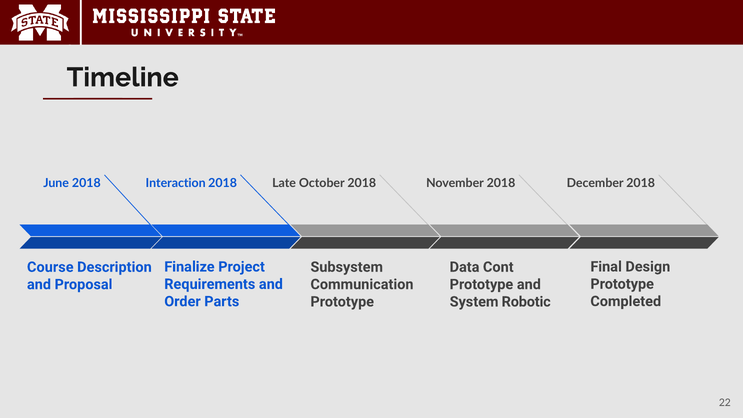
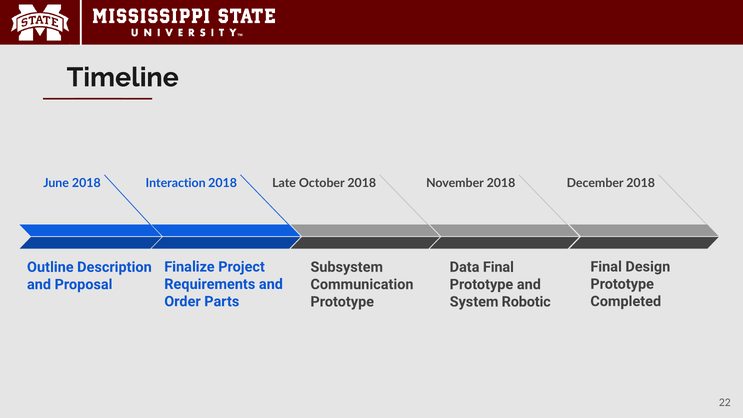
Data Cont: Cont -> Final
Course: Course -> Outline
